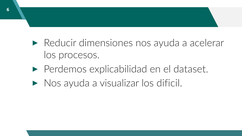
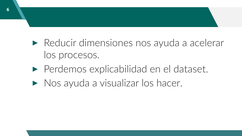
dificil: dificil -> hacer
